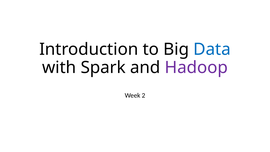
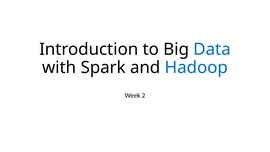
Hadoop colour: purple -> blue
